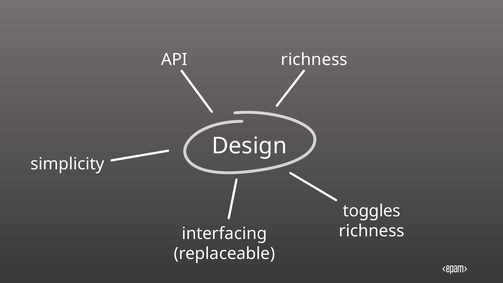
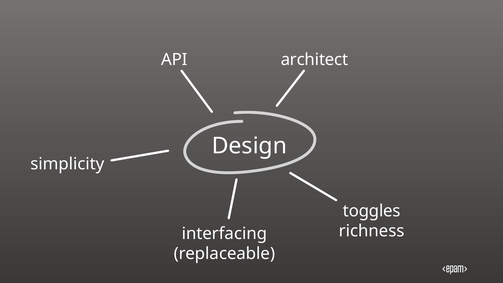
richness at (314, 60): richness -> architect
